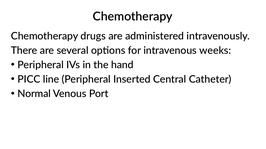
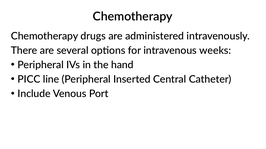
Normal: Normal -> Include
